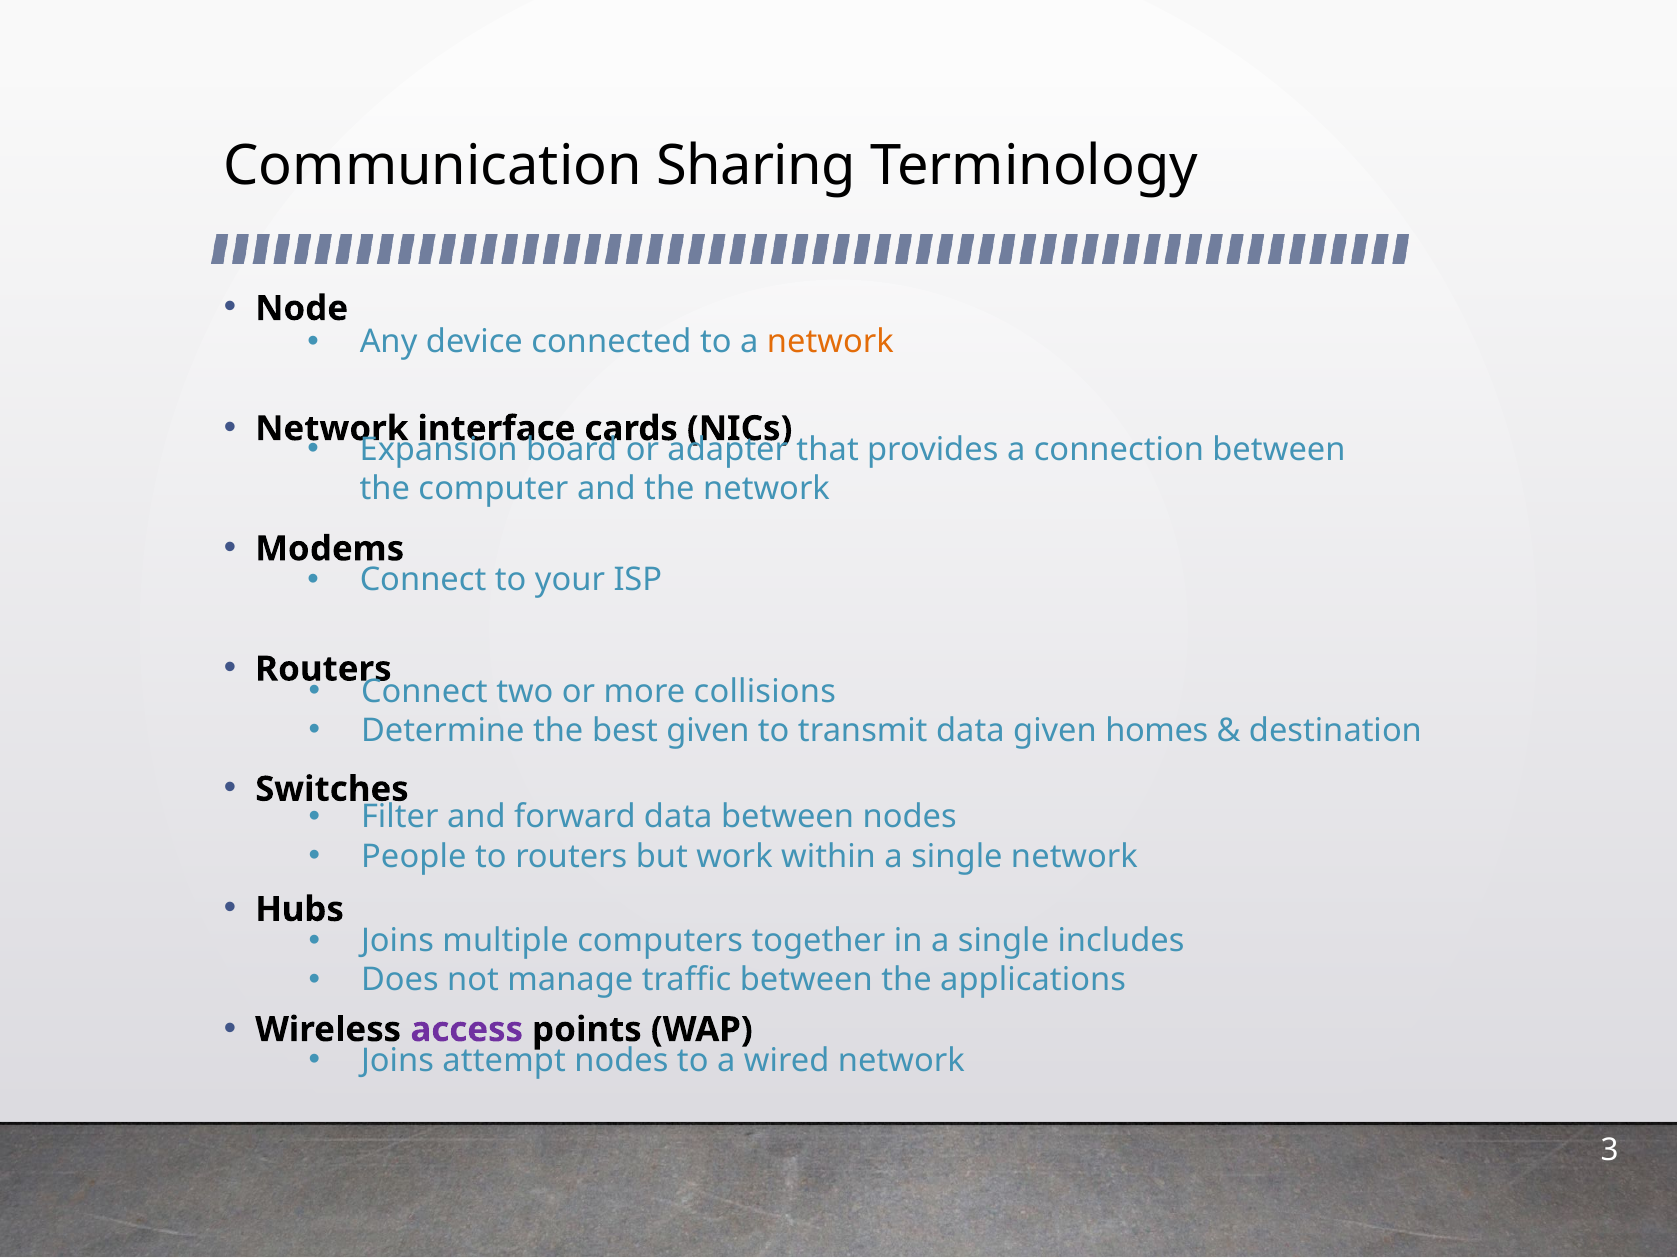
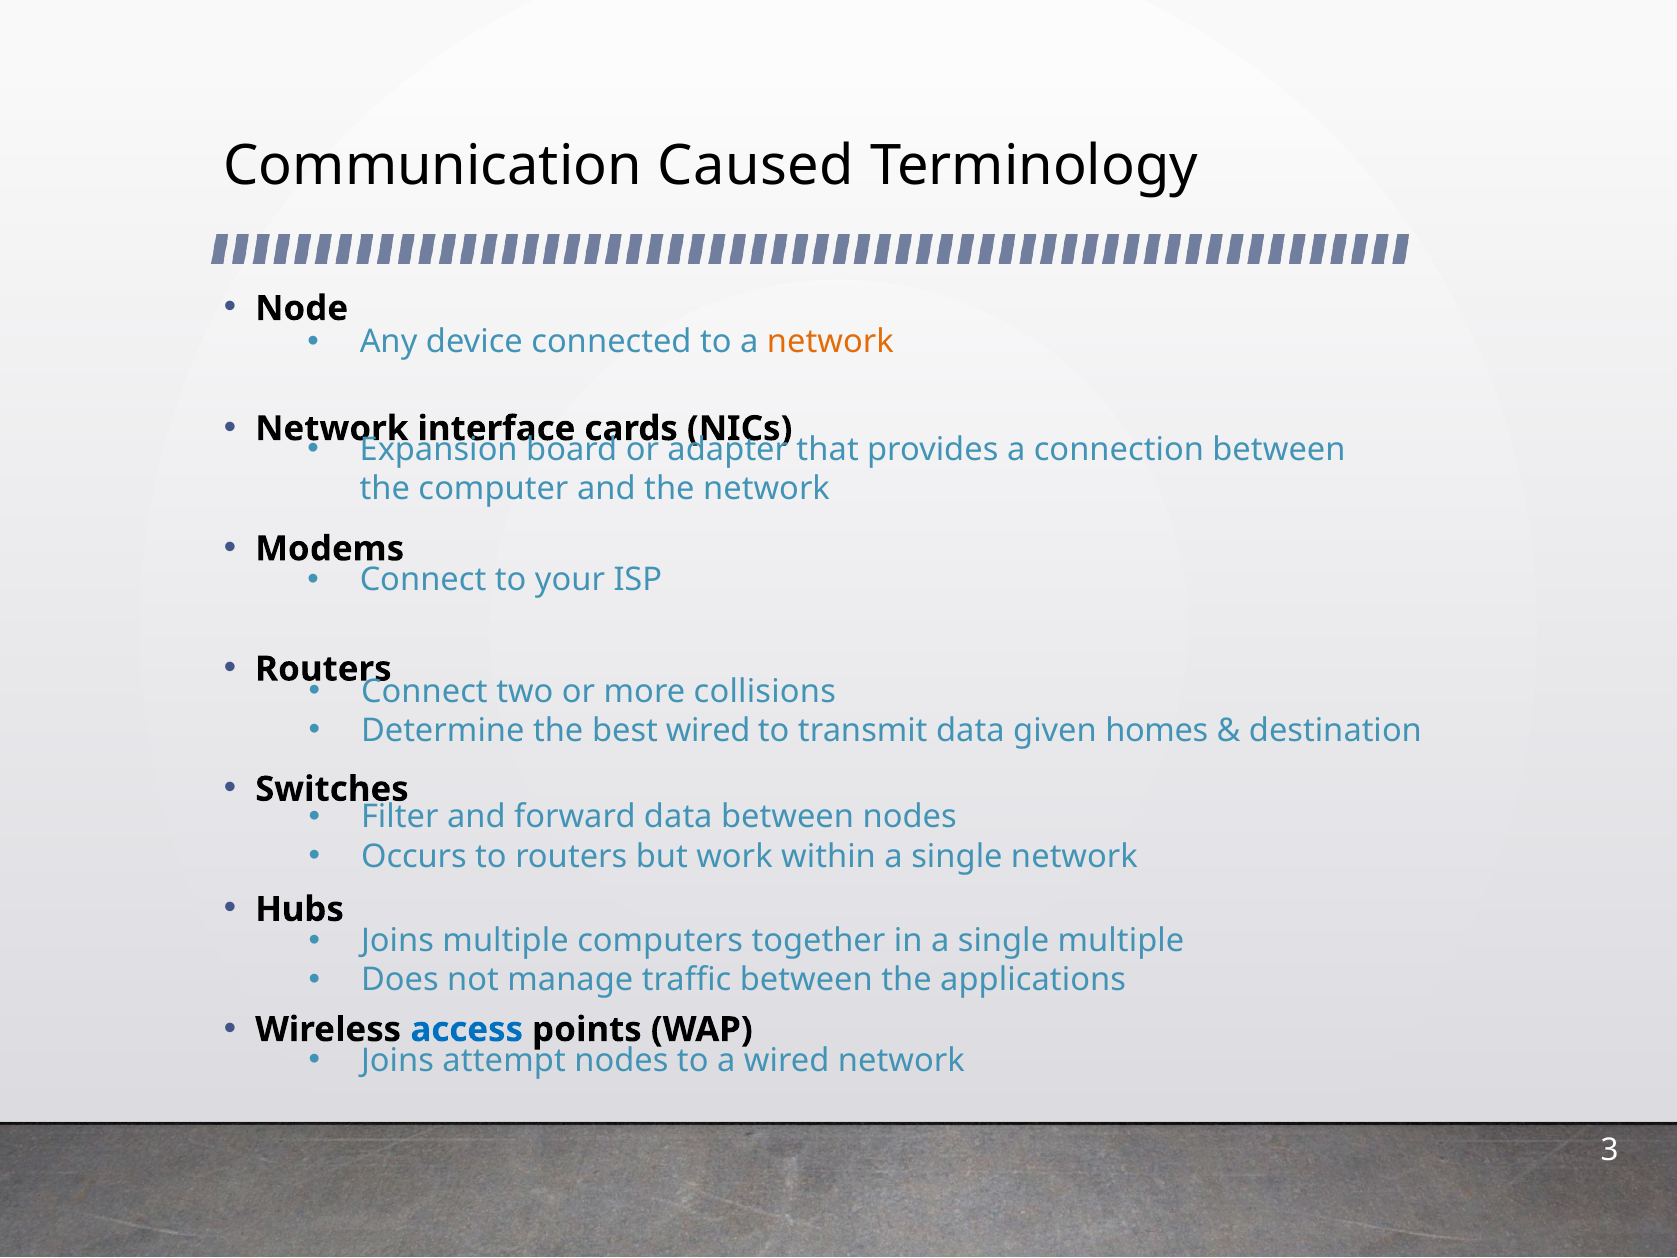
Sharing: Sharing -> Caused
best given: given -> wired
People: People -> Occurs
single includes: includes -> multiple
access colour: purple -> blue
